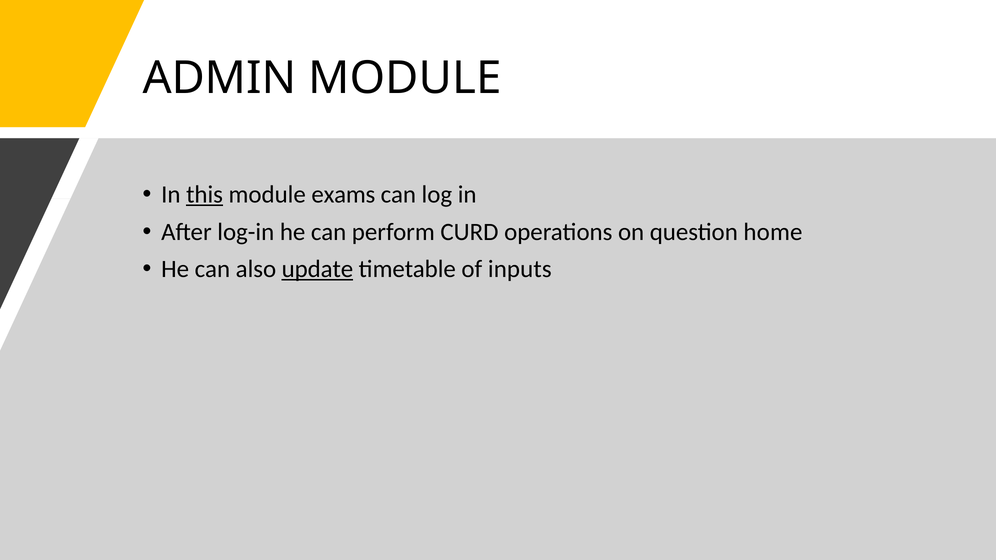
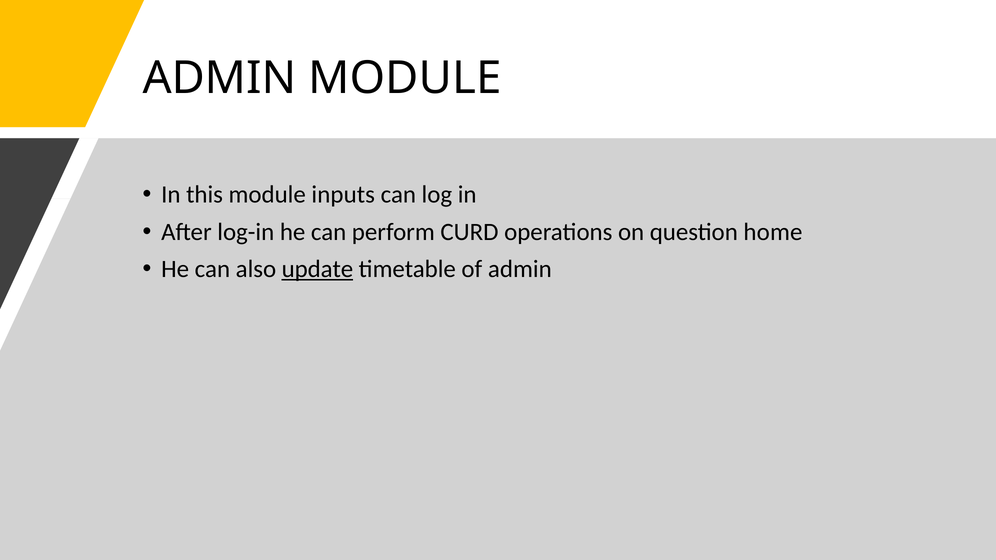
this underline: present -> none
exams: exams -> inputs
of inputs: inputs -> admin
